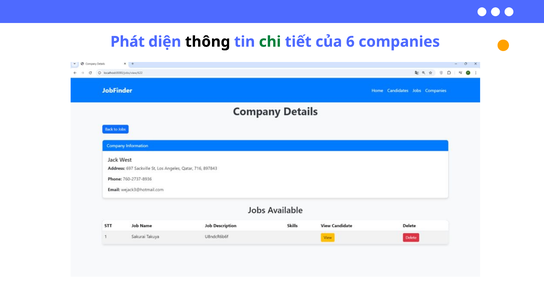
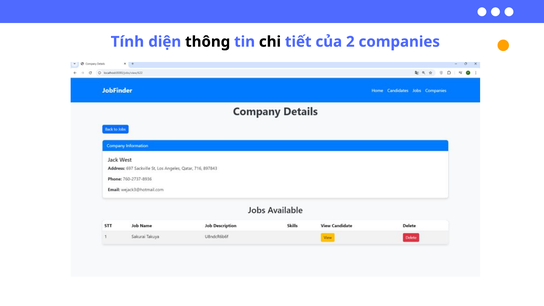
Phát: Phát -> Tính
chi colour: green -> black
6: 6 -> 2
